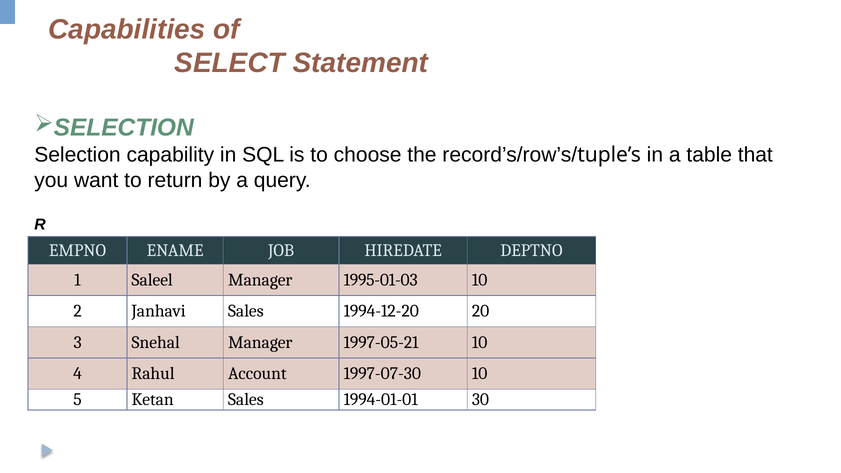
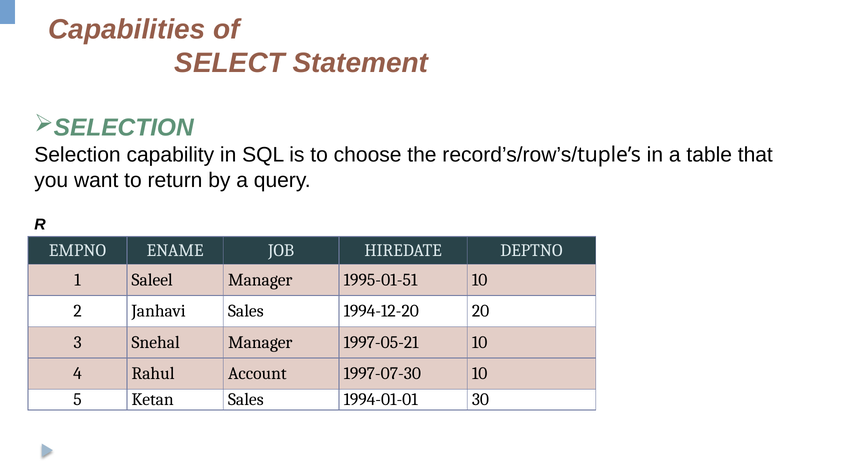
1995-01-03: 1995-01-03 -> 1995-01-51
